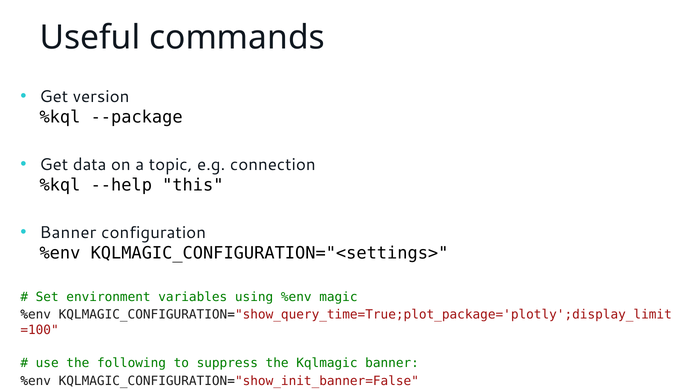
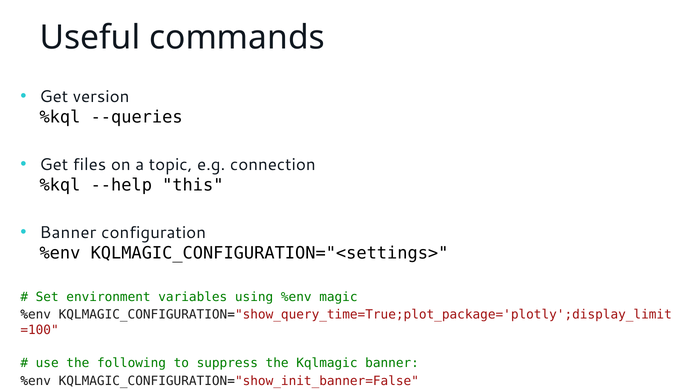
--package: --package -> --queries
data: data -> files
